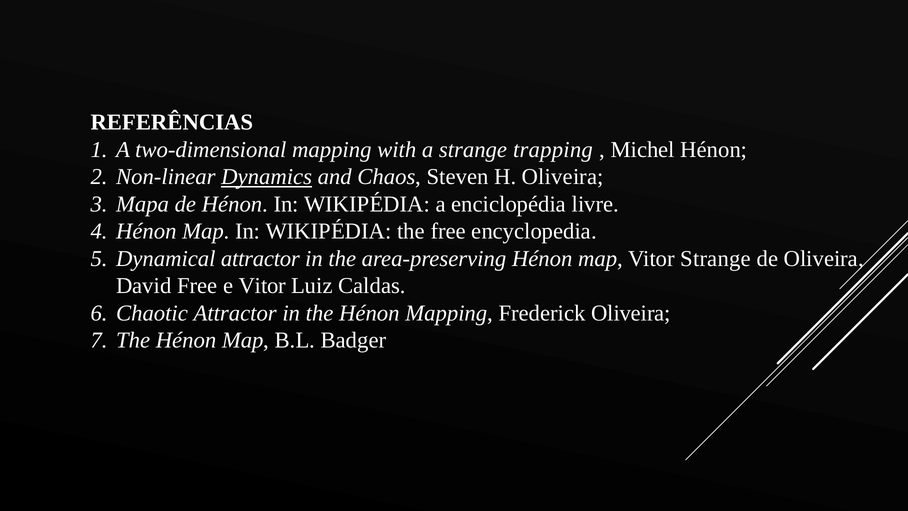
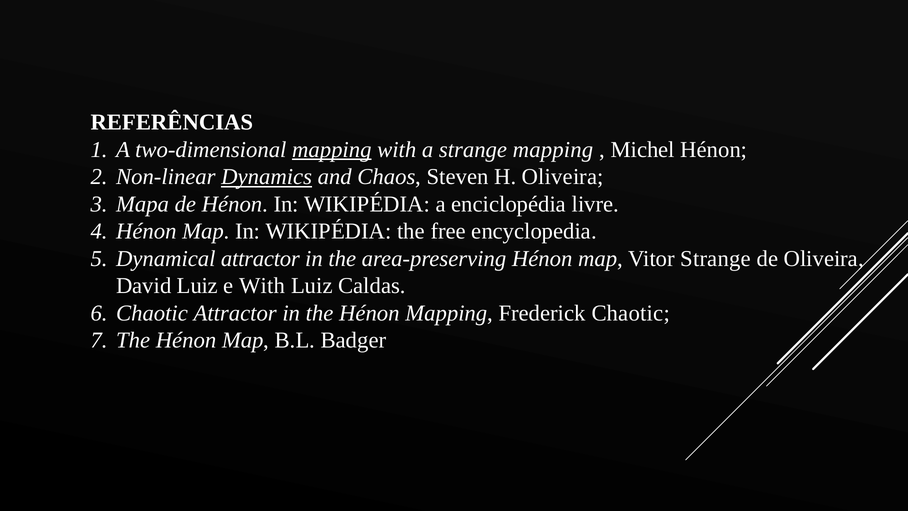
mapping at (332, 150) underline: none -> present
strange trapping: trapping -> mapping
David Free: Free -> Luiz
e Vitor: Vitor -> With
Frederick Oliveira: Oliveira -> Chaotic
